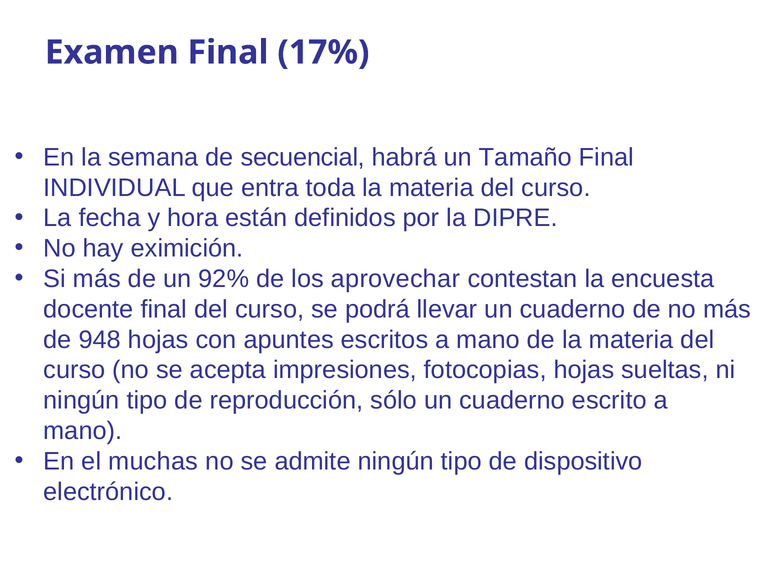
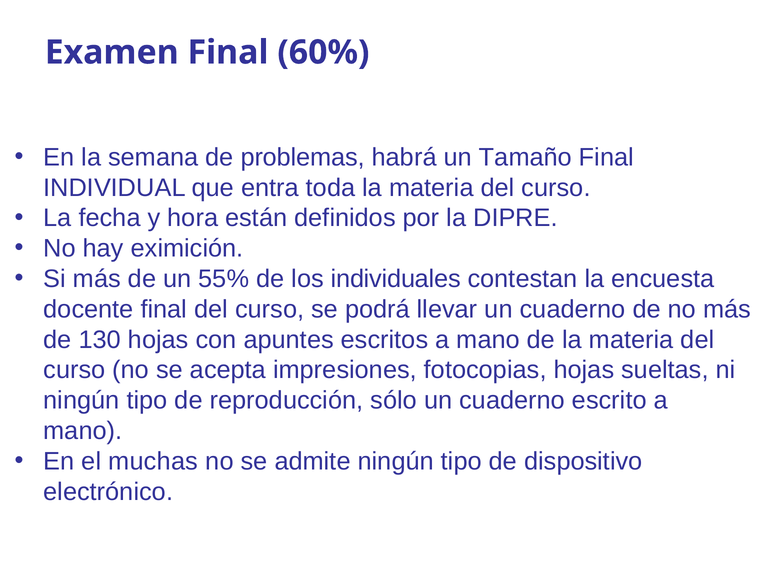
17%: 17% -> 60%
secuencial: secuencial -> problemas
92%: 92% -> 55%
aprovechar: aprovechar -> individuales
948: 948 -> 130
